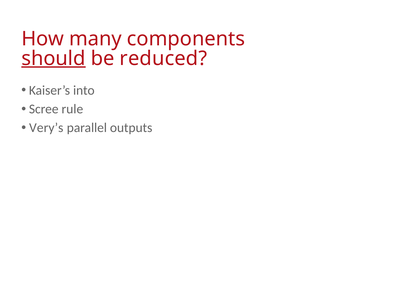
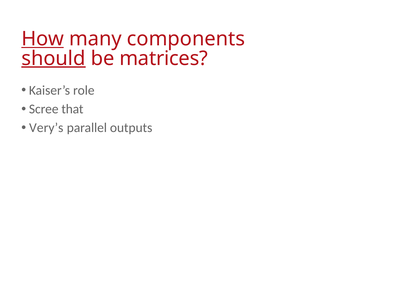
How underline: none -> present
reduced: reduced -> matrices
into: into -> role
rule: rule -> that
